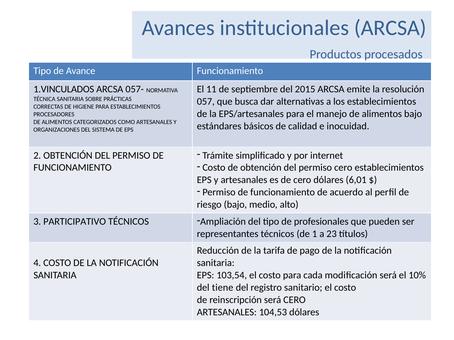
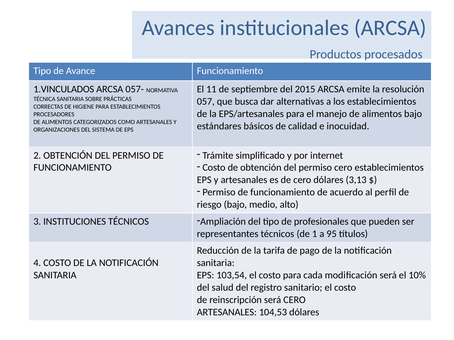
6,01: 6,01 -> 3,13
PARTICIPATIVO: PARTICIPATIVO -> INSTITUCIONES
23: 23 -> 95
tiene: tiene -> salud
